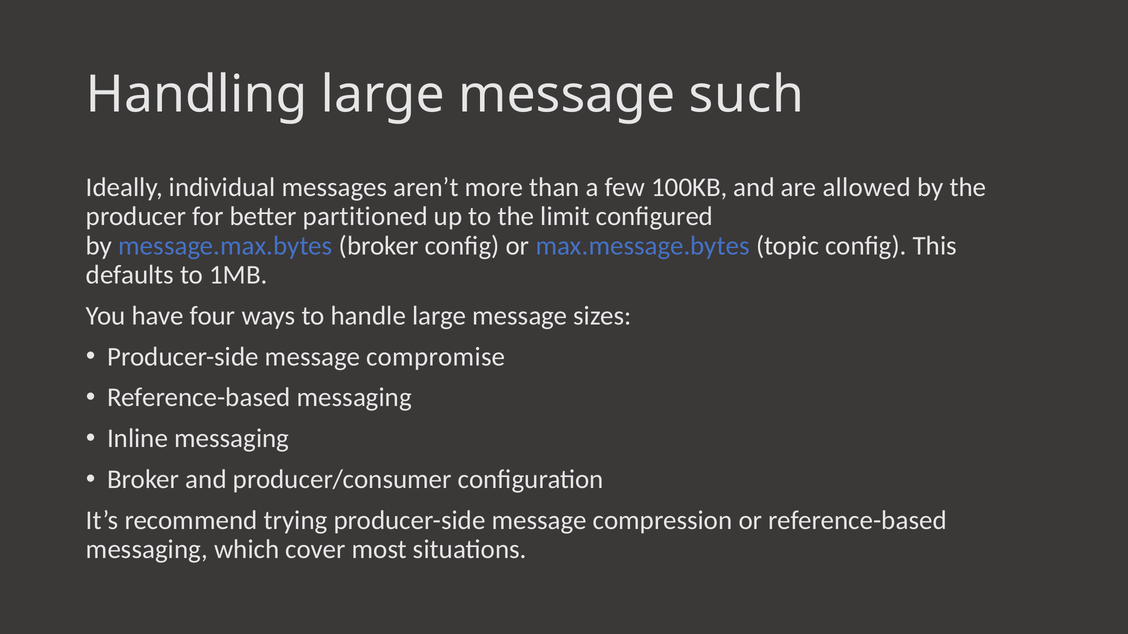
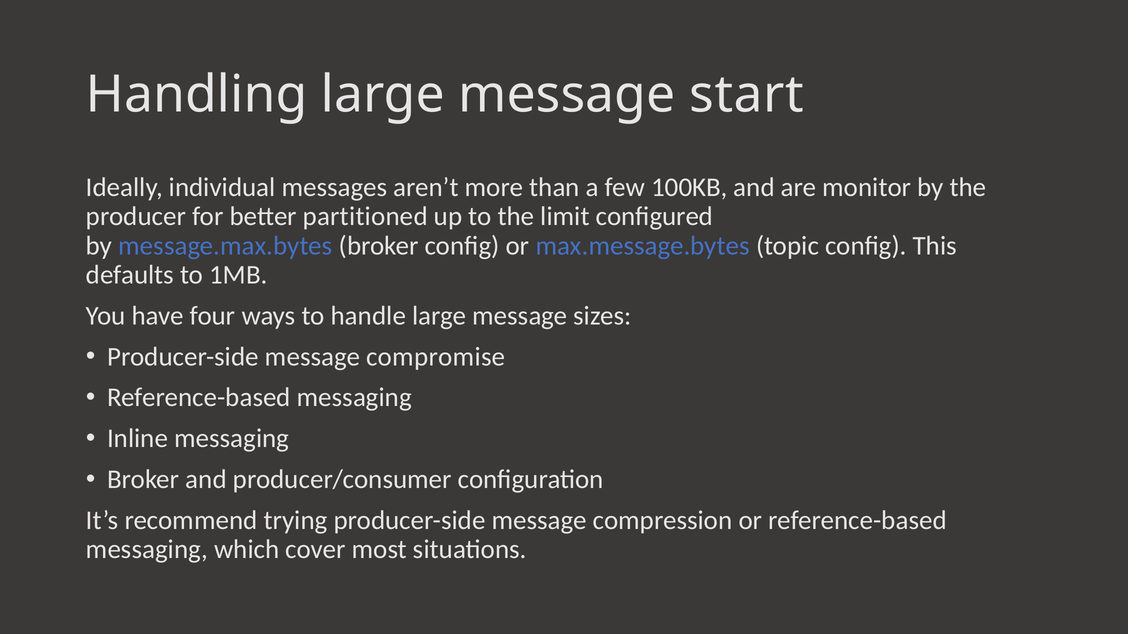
such: such -> start
allowed: allowed -> monitor
